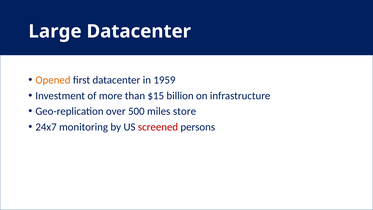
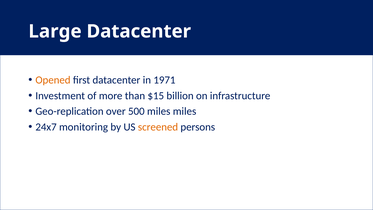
1959: 1959 -> 1971
miles store: store -> miles
screened colour: red -> orange
